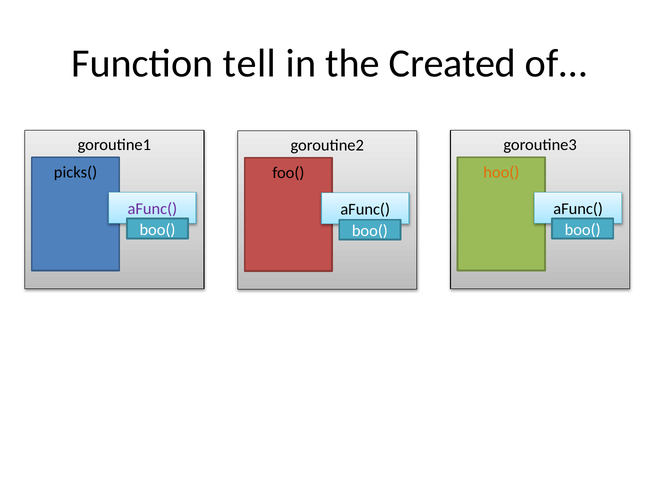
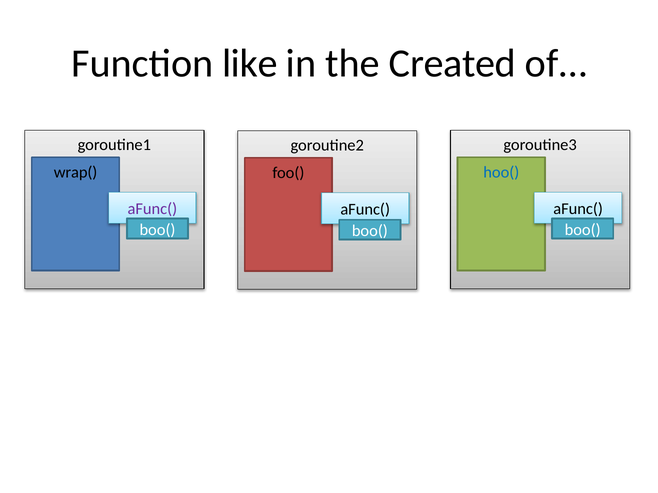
tell: tell -> like
picks(: picks( -> wrap(
hoo( colour: orange -> blue
